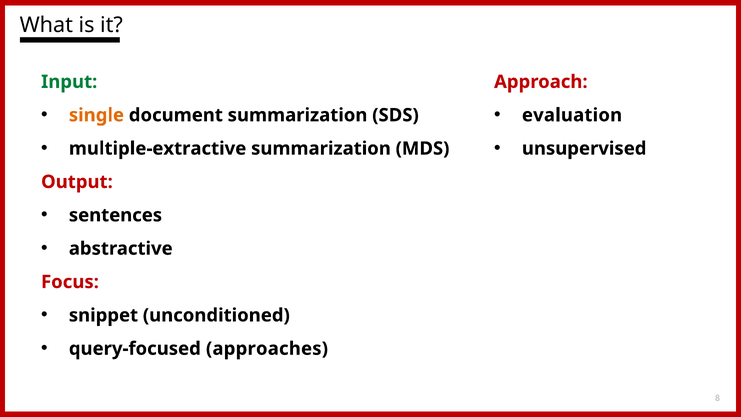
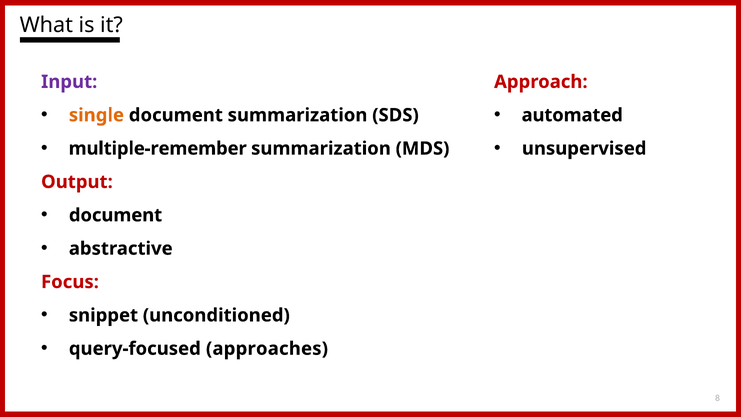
Input colour: green -> purple
evaluation: evaluation -> automated
multiple-extractive: multiple-extractive -> multiple-remember
sentences at (115, 215): sentences -> document
